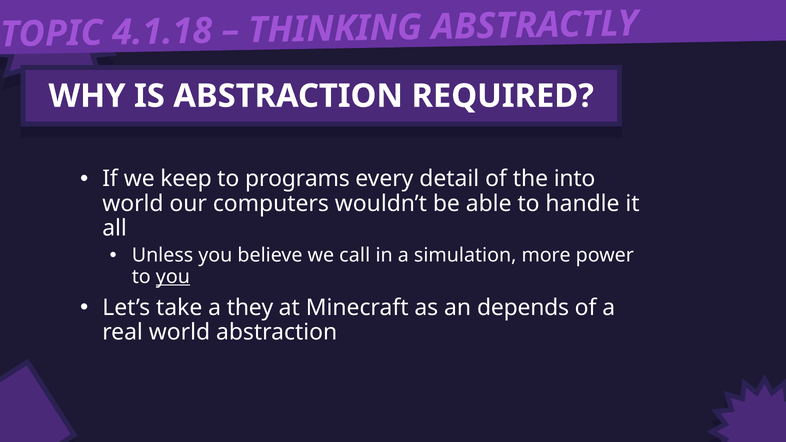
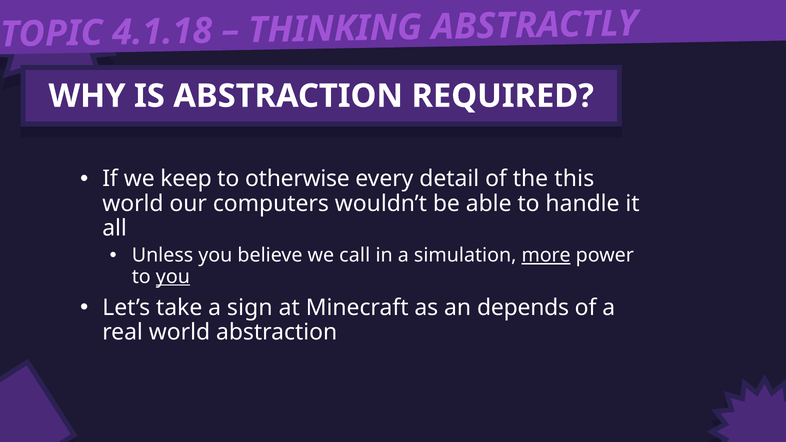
programs: programs -> otherwise
into: into -> this
more underline: none -> present
they: they -> sign
